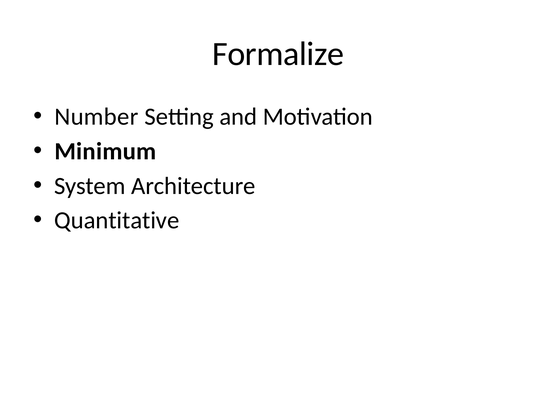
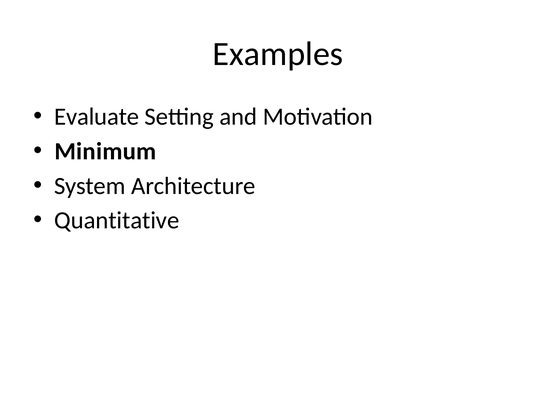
Formalize: Formalize -> Examples
Number: Number -> Evaluate
